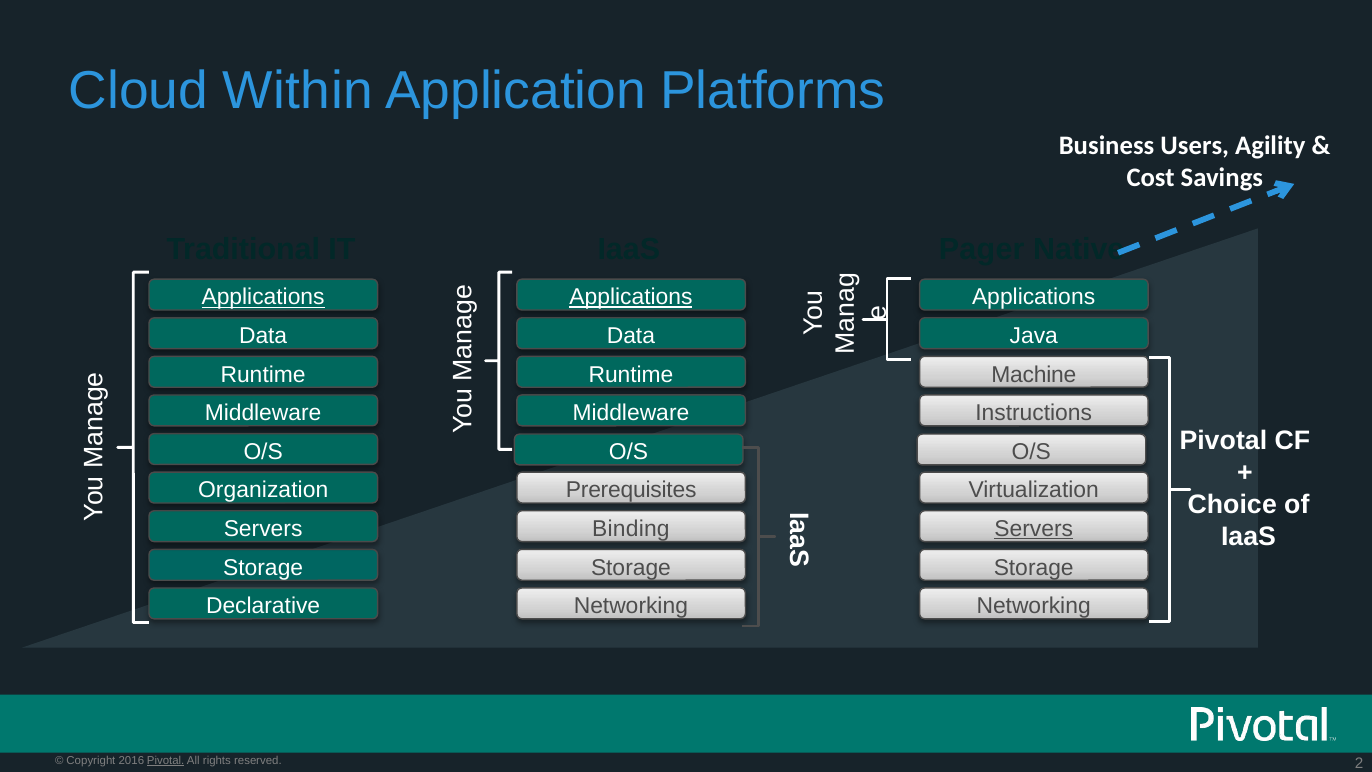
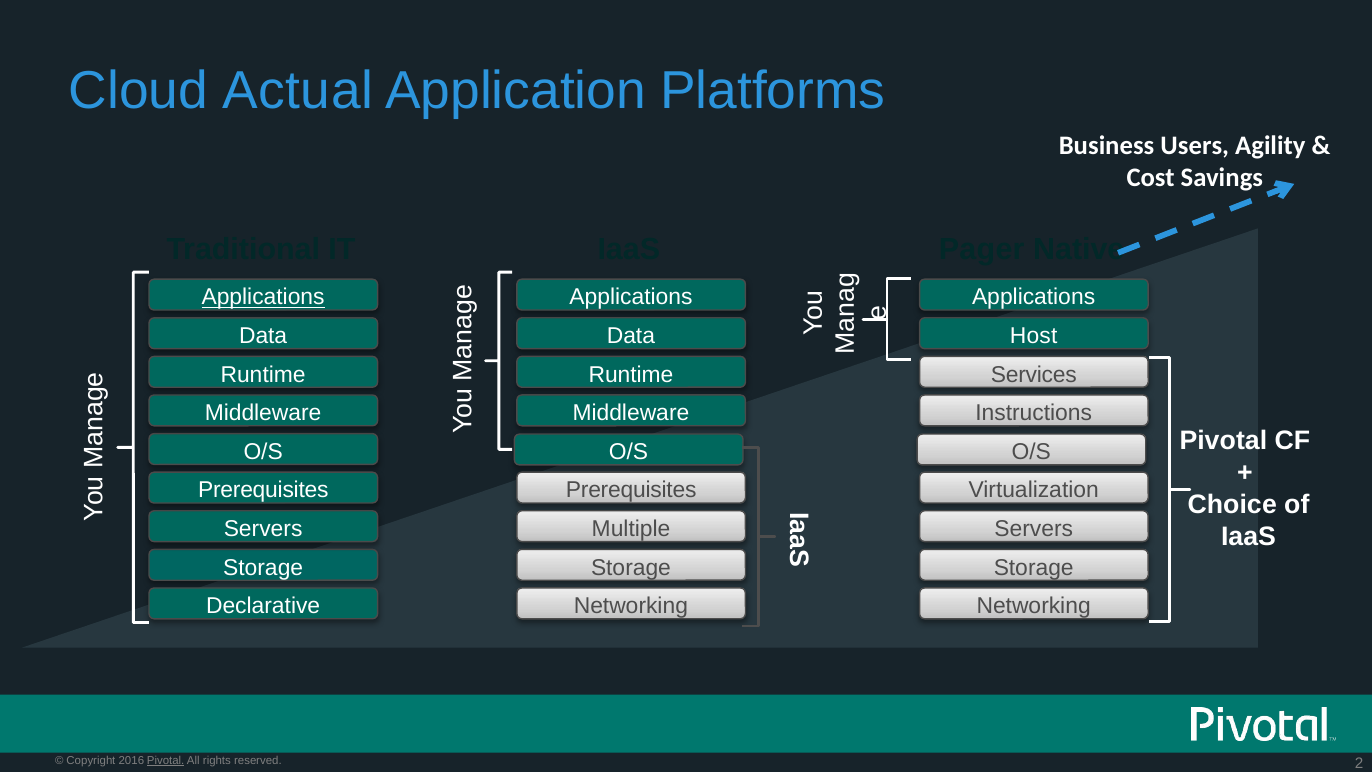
Within: Within -> Actual
Applications at (631, 297) underline: present -> none
Java: Java -> Host
Machine: Machine -> Services
Organization at (263, 490): Organization -> Prerequisites
Binding: Binding -> Multiple
Servers at (1034, 529) underline: present -> none
